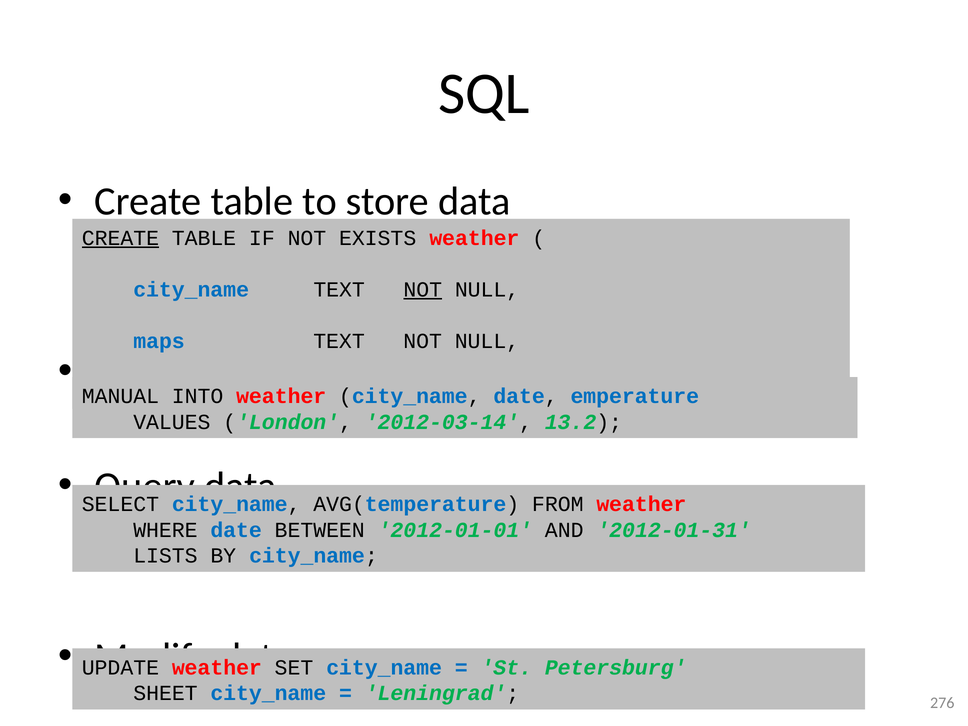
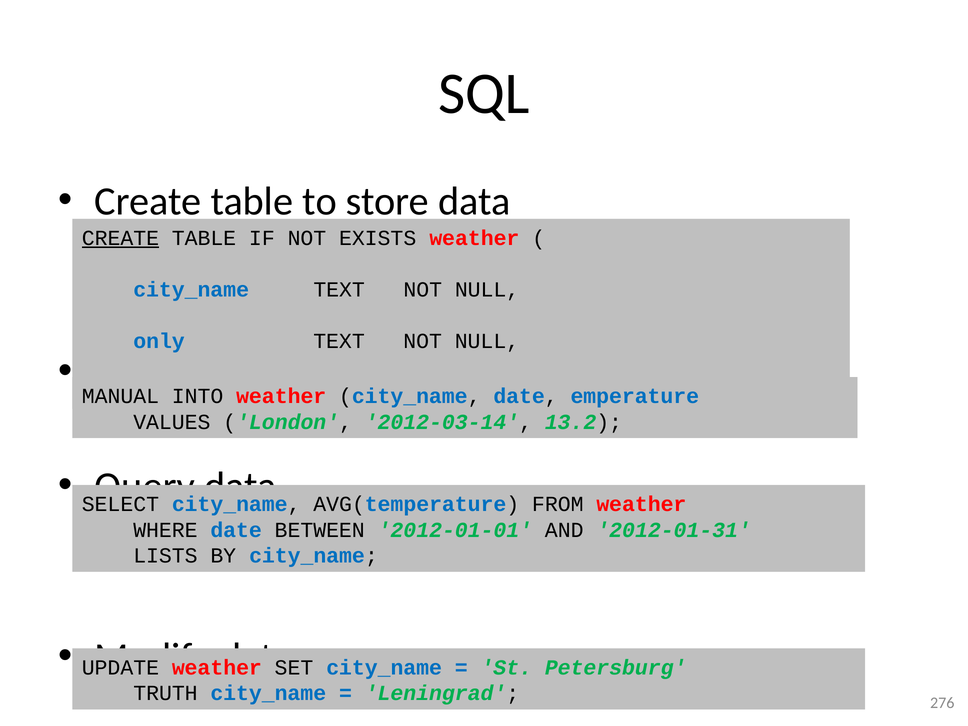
NOT at (423, 290) underline: present -> none
maps: maps -> only
SHEET: SHEET -> TRUTH
